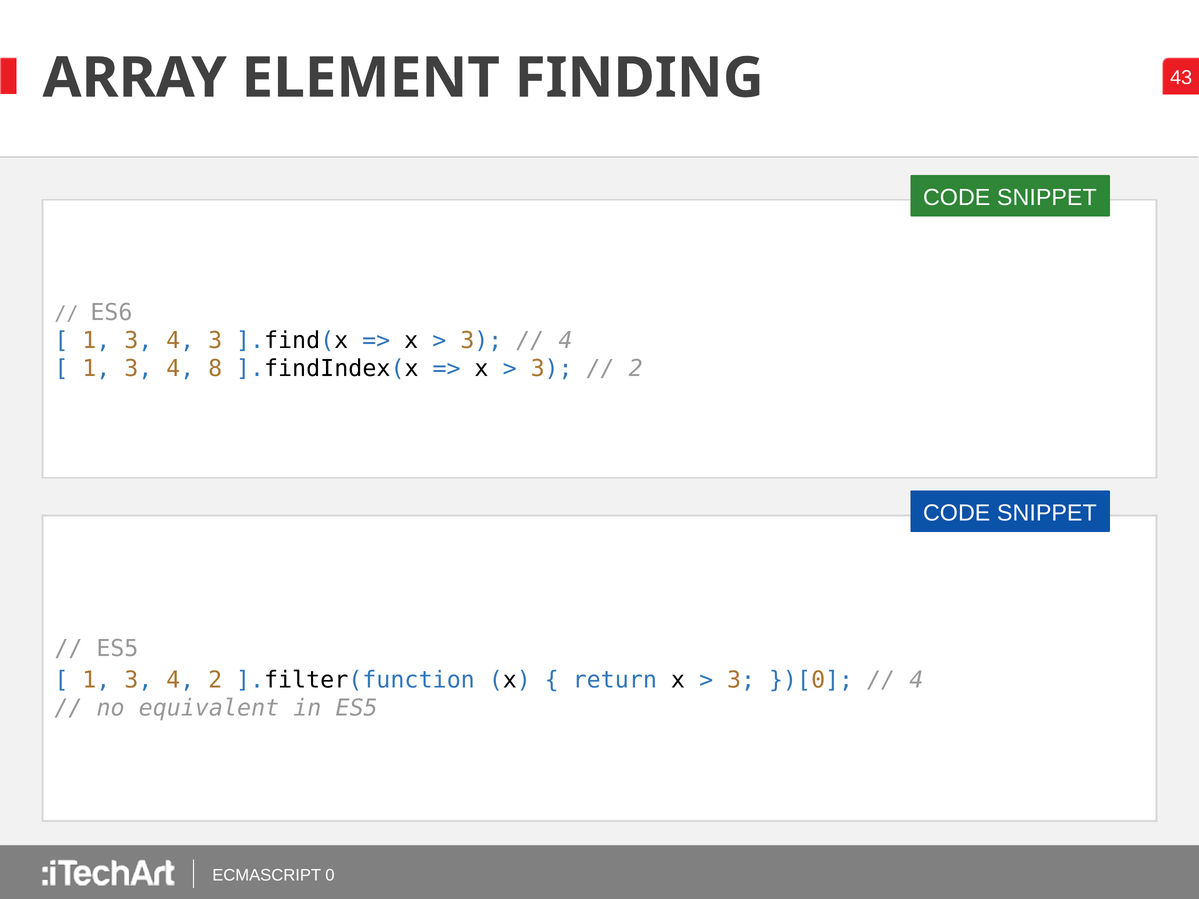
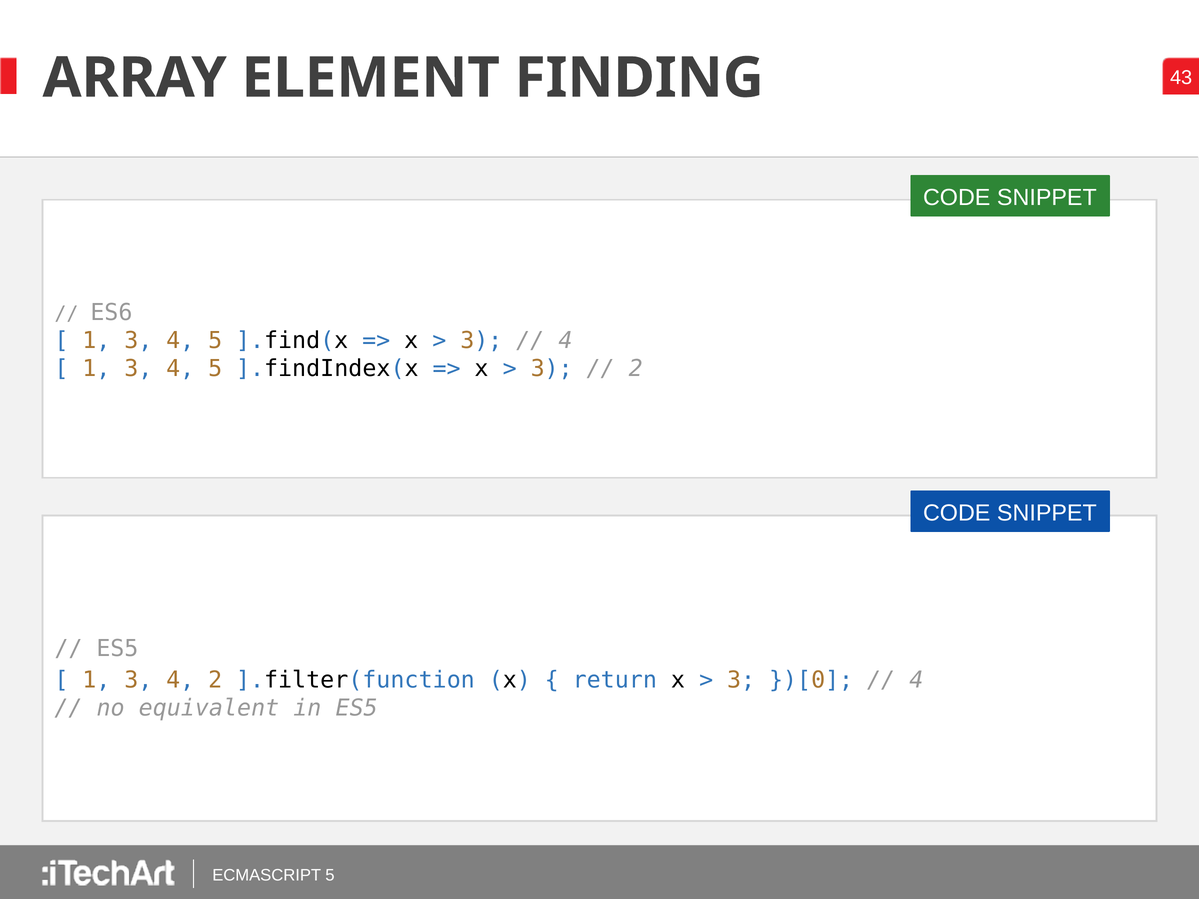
3 at (215, 341): 3 -> 5
8 at (215, 369): 8 -> 5
ECMASCRIPT 0: 0 -> 5
